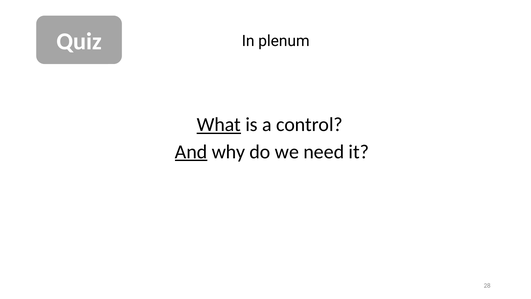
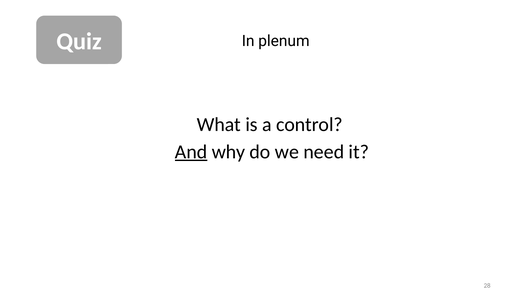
What underline: present -> none
